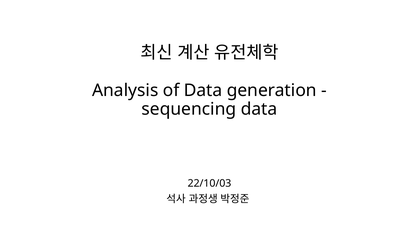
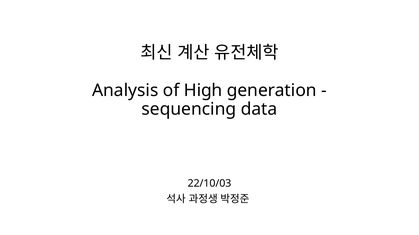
of Data: Data -> High
